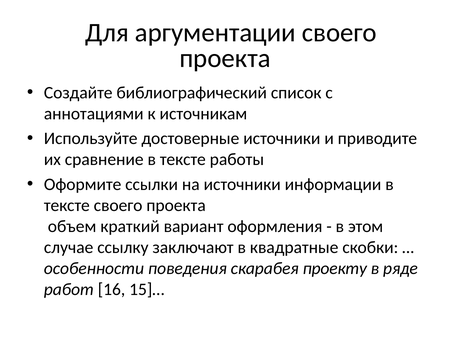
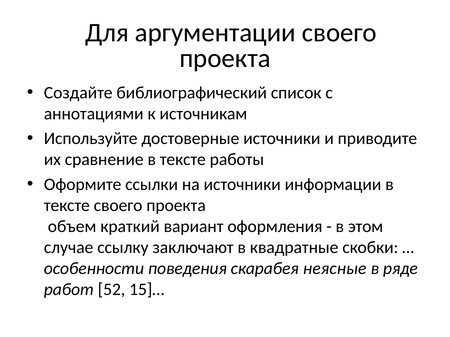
проекту: проекту -> неясные
16: 16 -> 52
